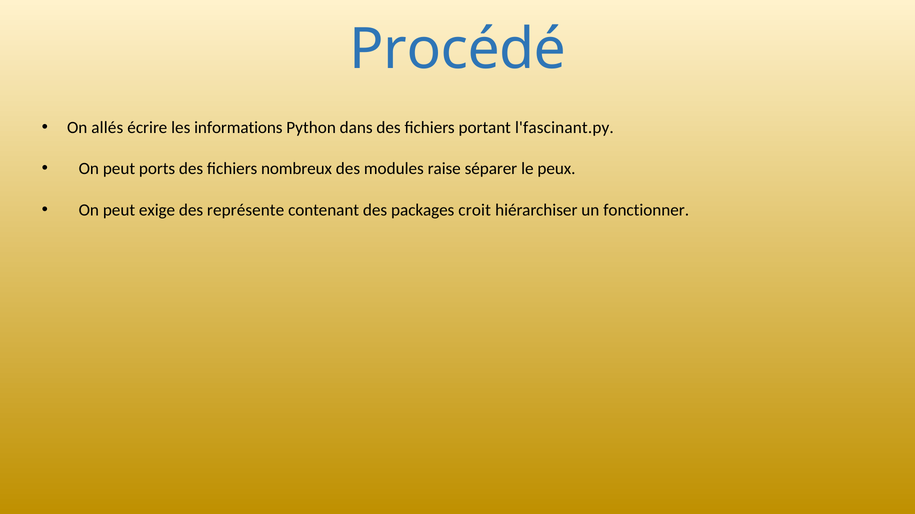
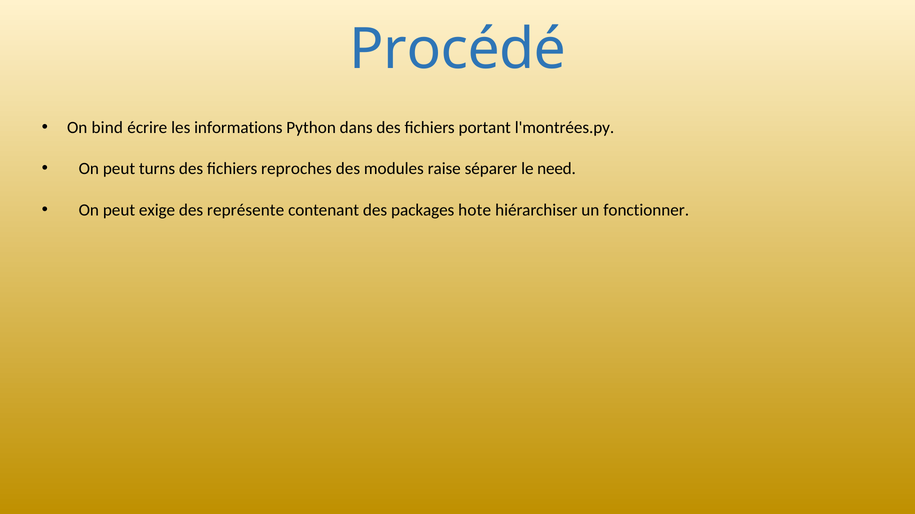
allés: allés -> bind
l'fascinant.py: l'fascinant.py -> l'montrées.py
ports: ports -> turns
nombreux: nombreux -> reproches
peux: peux -> need
croit: croit -> hote
